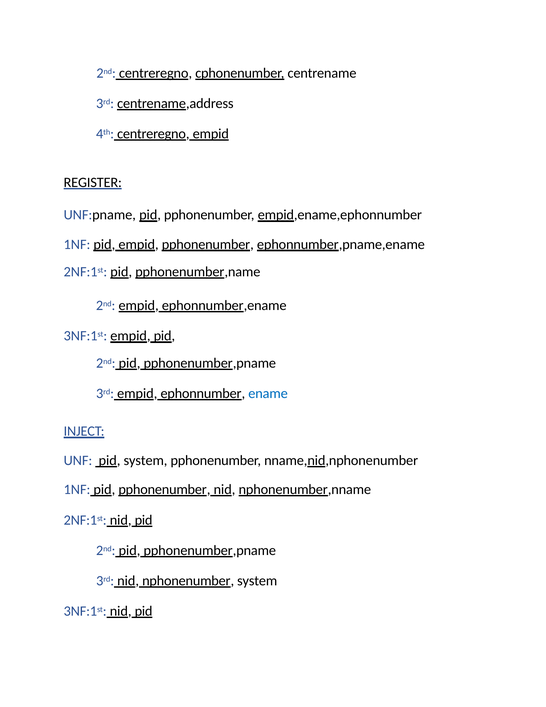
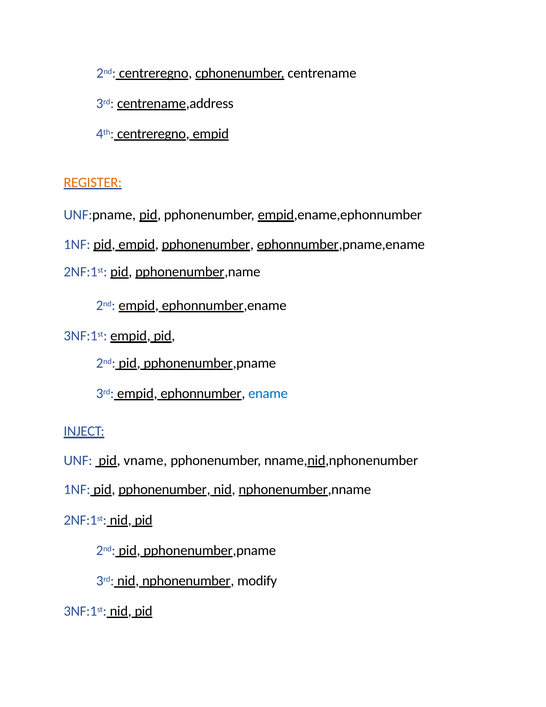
REGISTER colour: black -> orange
pid system: system -> vname
nphonenumber system: system -> modify
